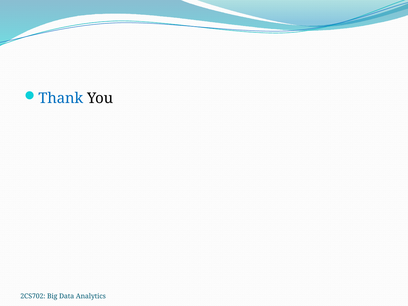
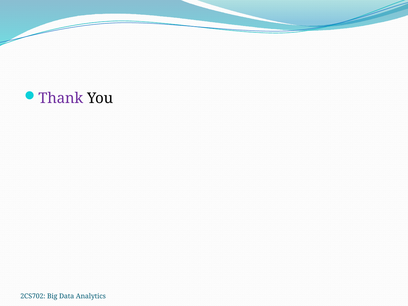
Thank colour: blue -> purple
